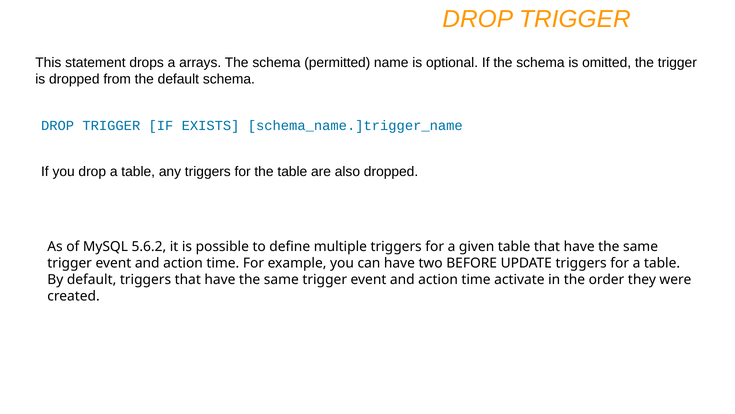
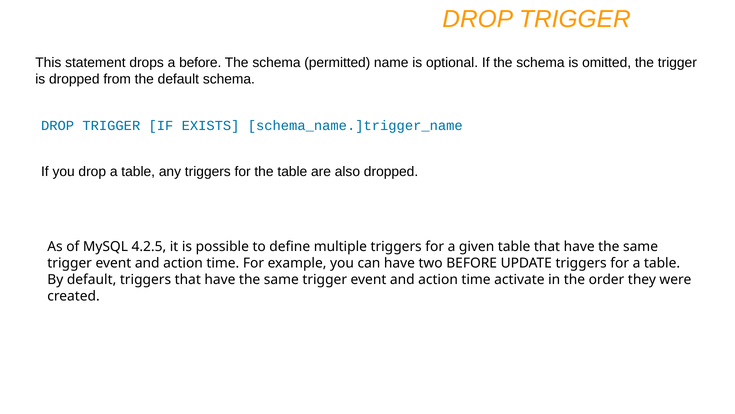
a arrays: arrays -> before
5.6.2: 5.6.2 -> 4.2.5
